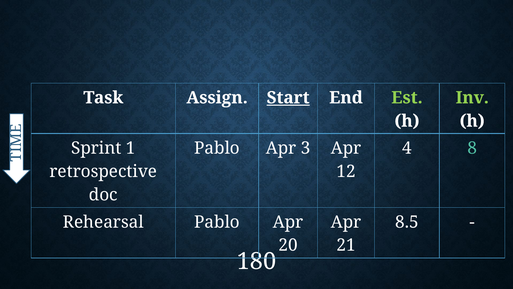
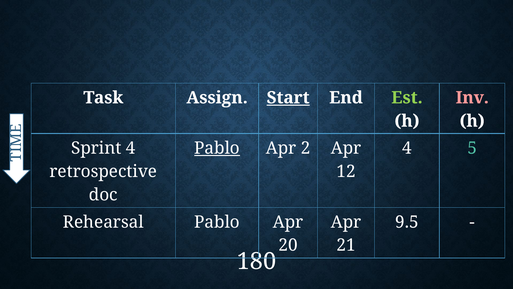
Inv colour: light green -> pink
Sprint 1: 1 -> 4
Pablo at (217, 148) underline: none -> present
3: 3 -> 2
8: 8 -> 5
8.5: 8.5 -> 9.5
